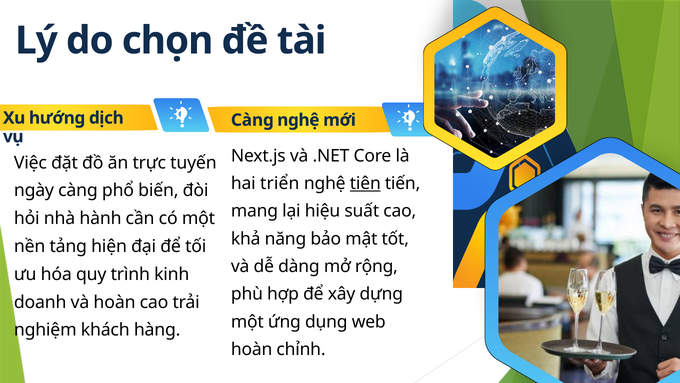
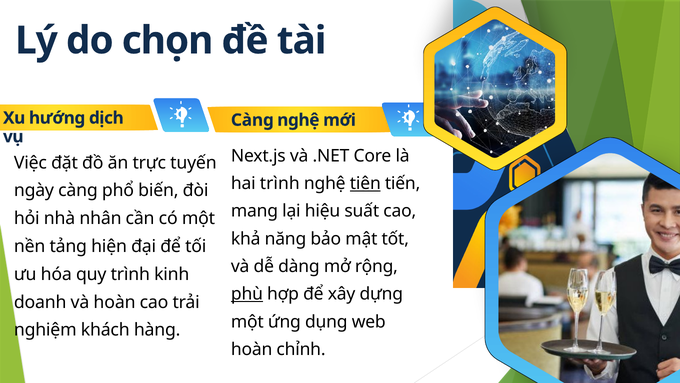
hai triển: triển -> trình
hành: hành -> nhân
phù underline: none -> present
